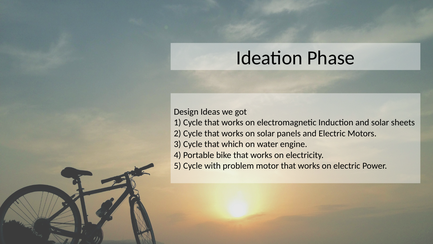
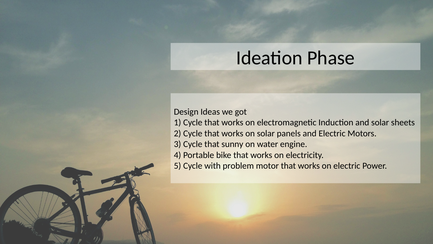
which: which -> sunny
